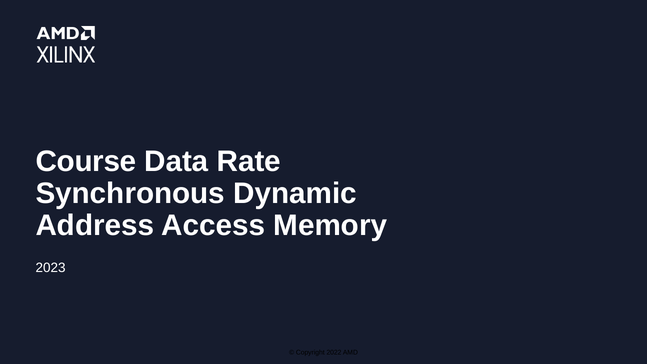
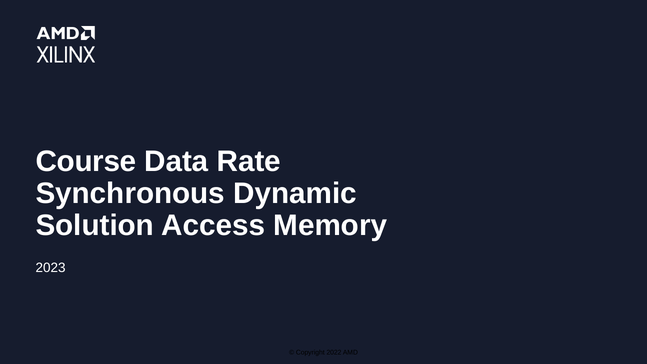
Address: Address -> Solution
